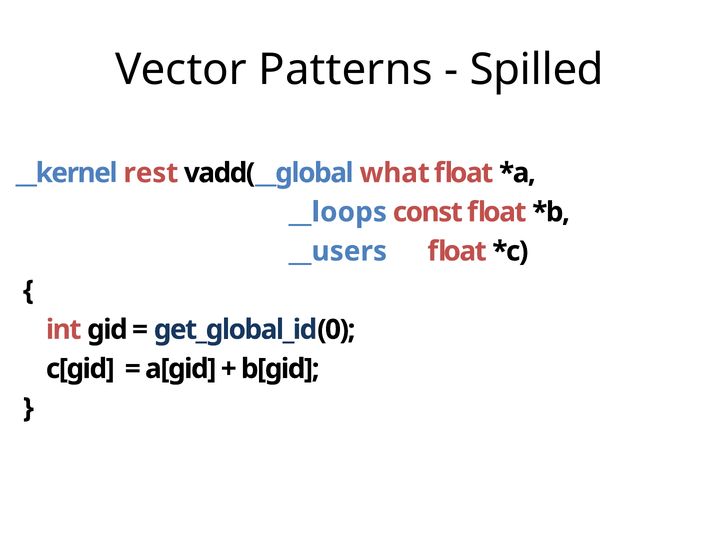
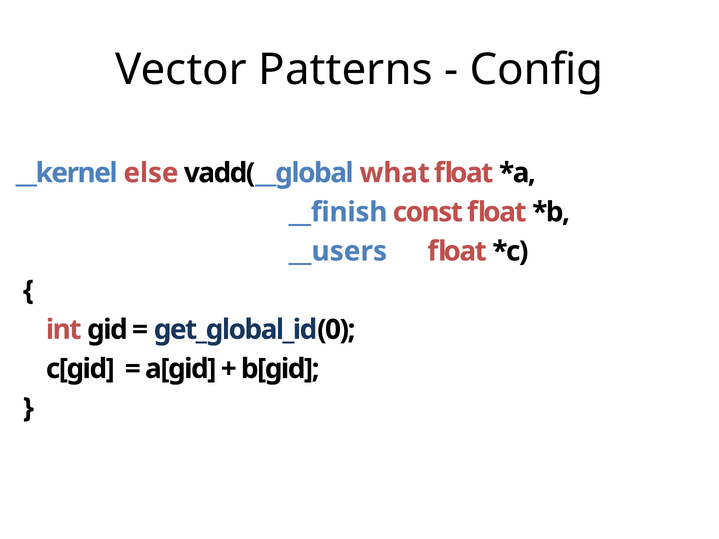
Spilled: Spilled -> Config
rest: rest -> else
__loops: __loops -> __finish
